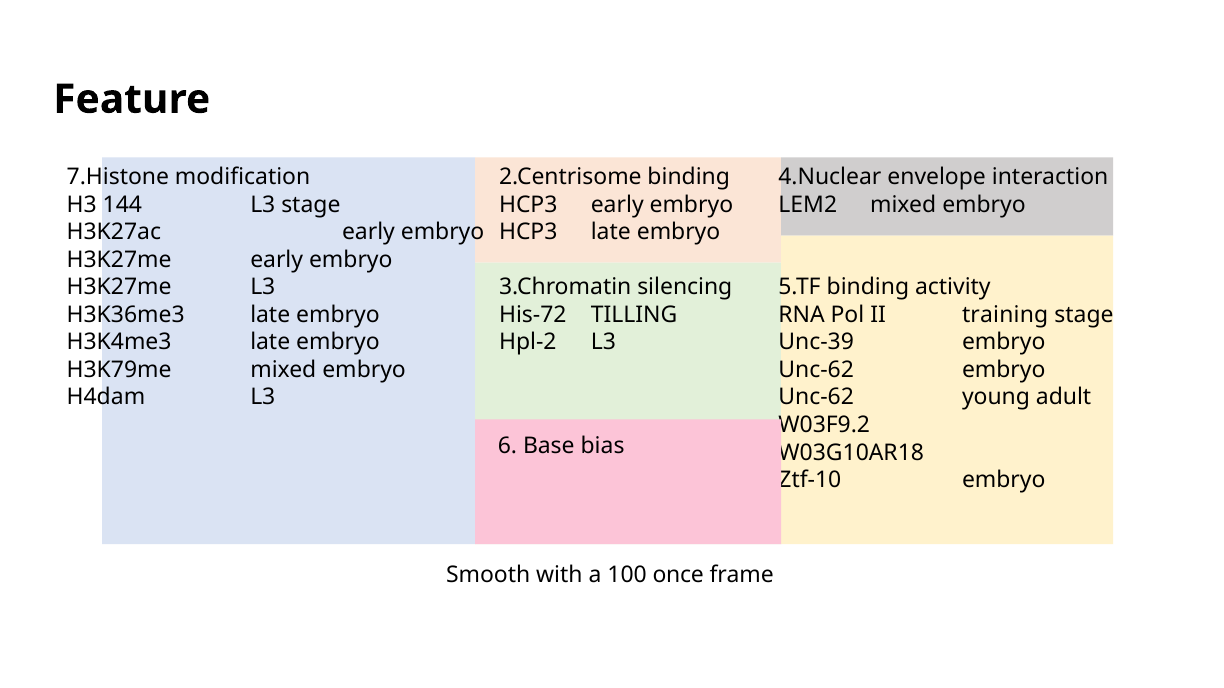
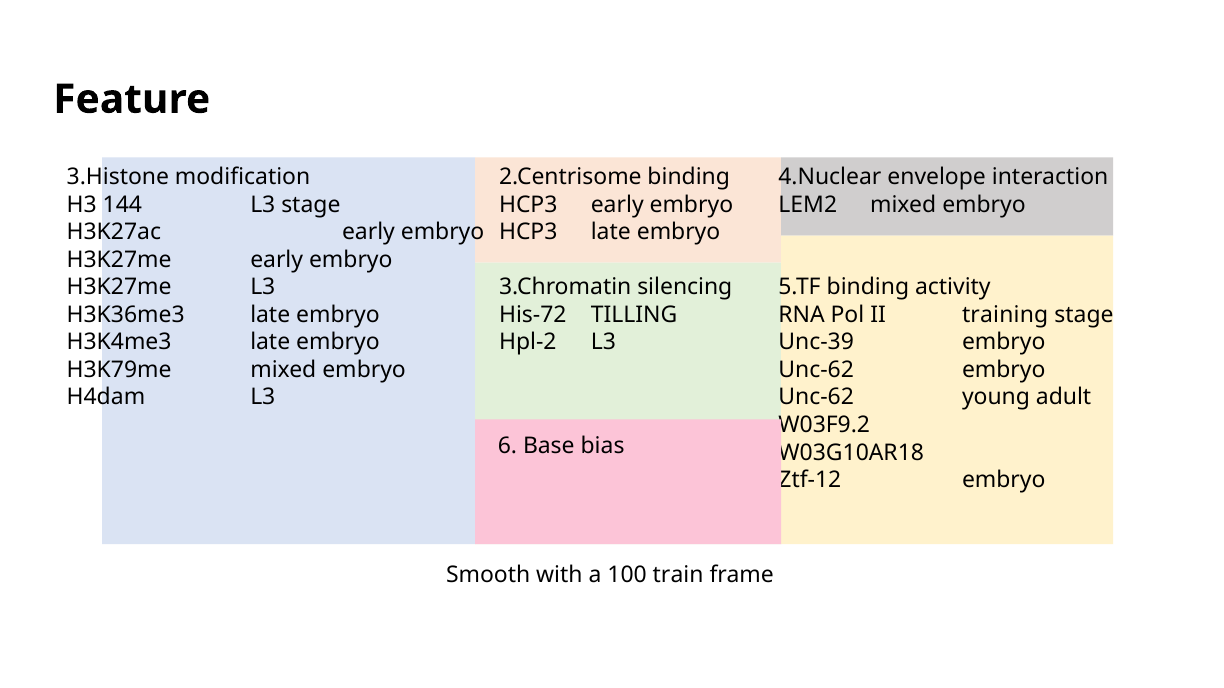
7.Histone: 7.Histone -> 3.Histone
Ztf-10: Ztf-10 -> Ztf-12
once: once -> train
